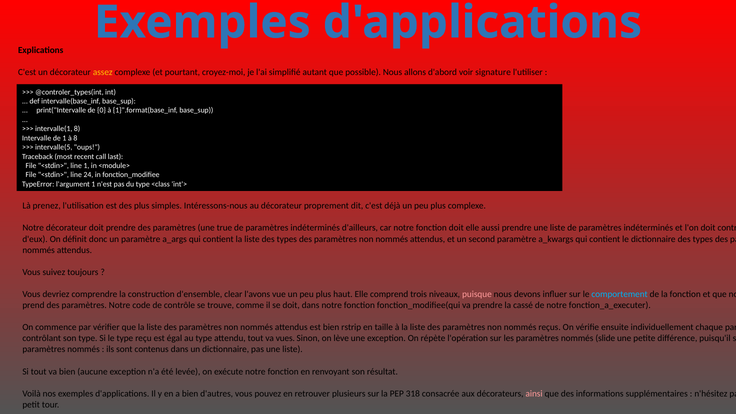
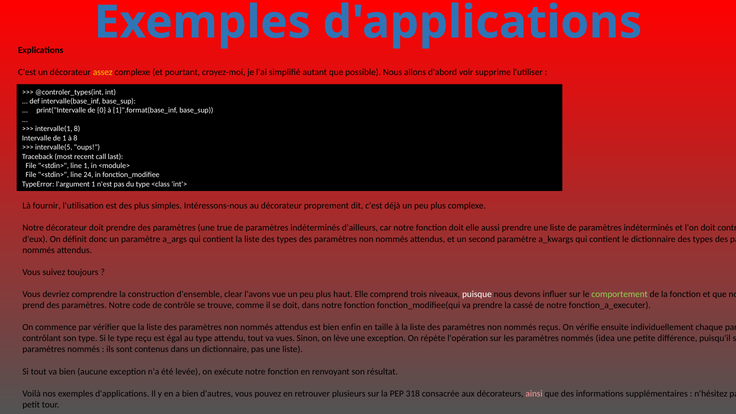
signature: signature -> supprime
prenez: prenez -> fournir
puisque colour: pink -> white
comportement colour: light blue -> light green
rstrip: rstrip -> enfin
slide: slide -> idea
